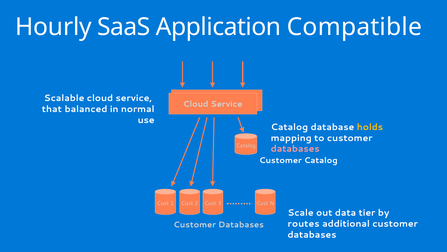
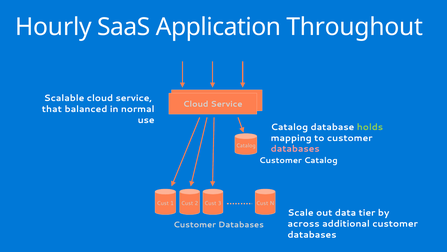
Compatible: Compatible -> Throughout
holds colour: yellow -> light green
routes: routes -> across
